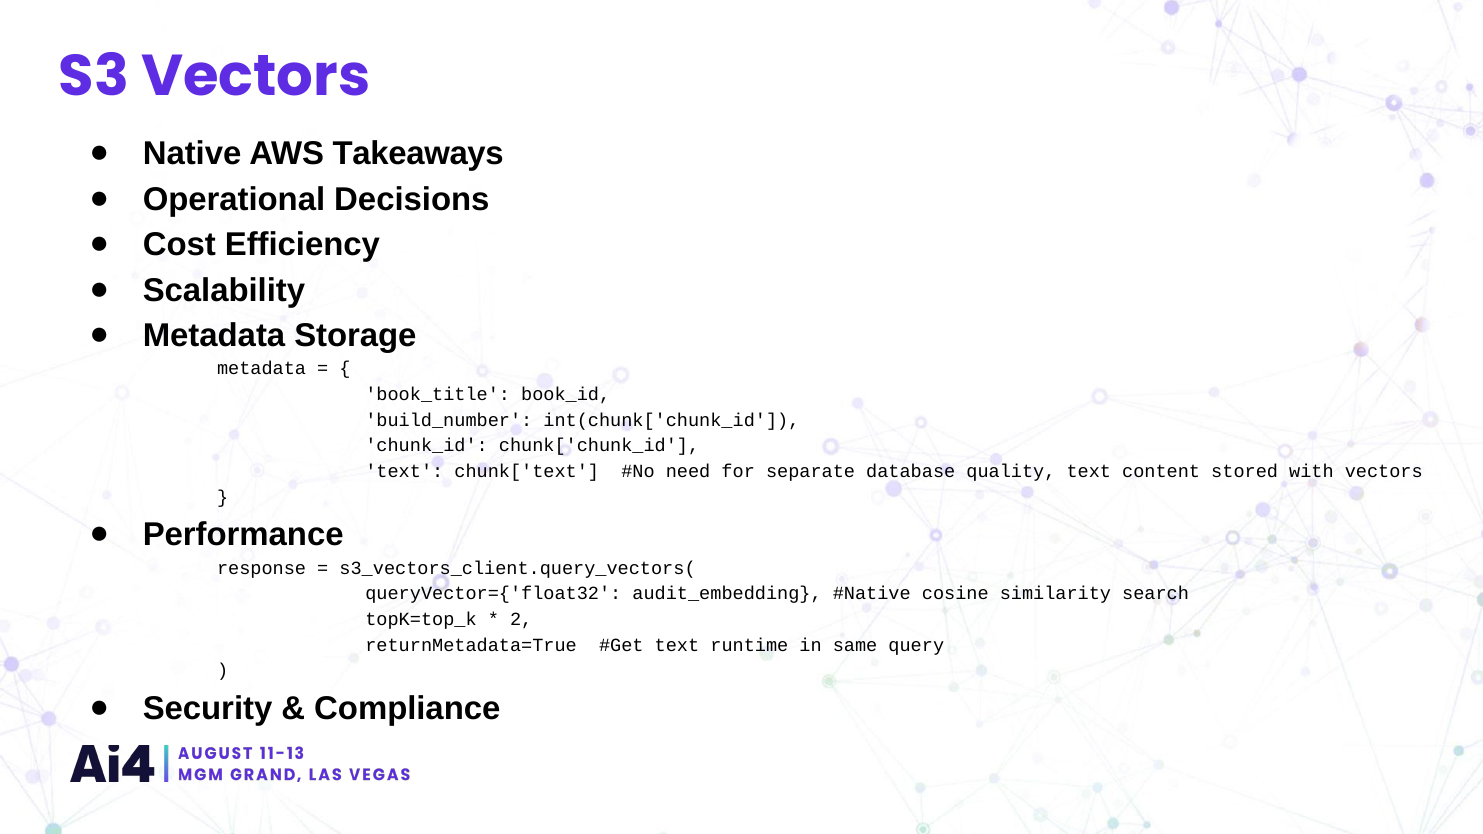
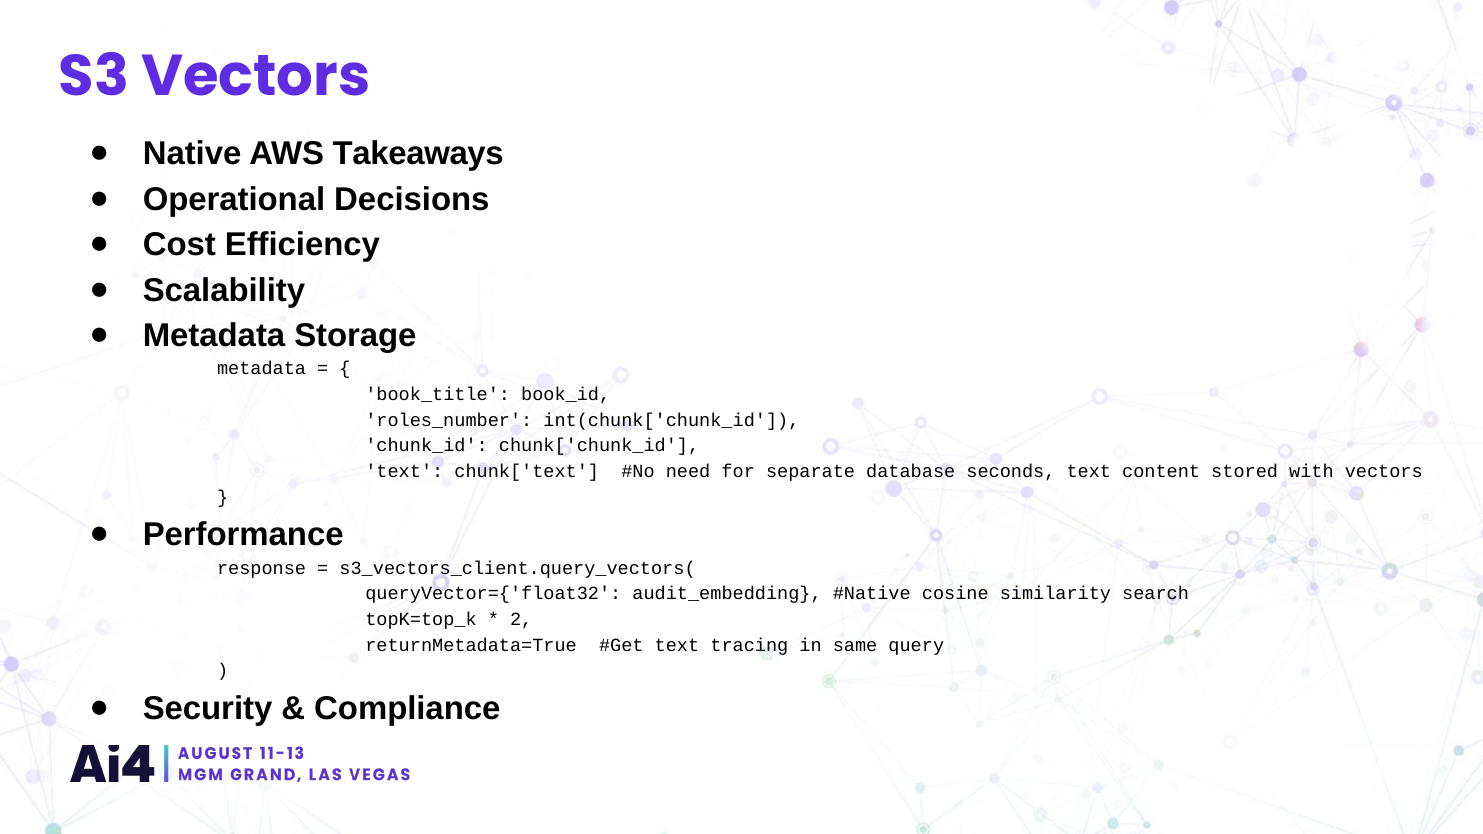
build_number: build_number -> roles_number
quality: quality -> seconds
runtime: runtime -> tracing
